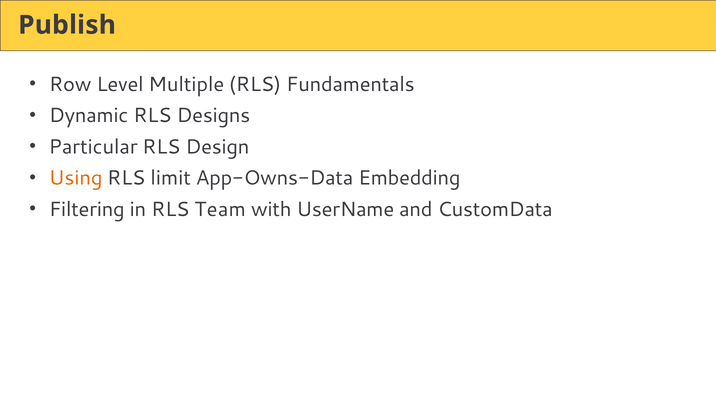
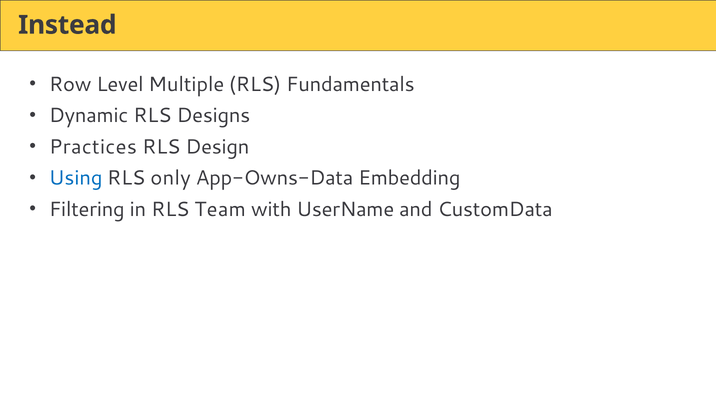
Publish: Publish -> Instead
Particular: Particular -> Practices
Using colour: orange -> blue
limit: limit -> only
